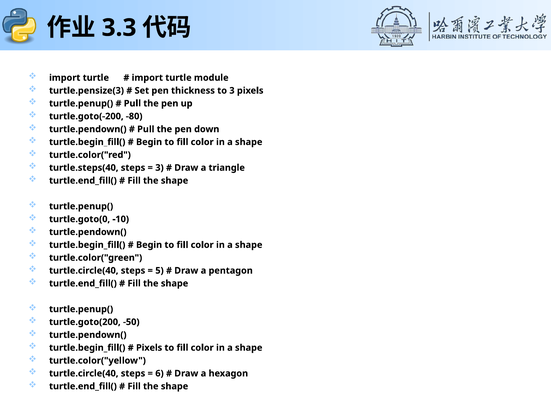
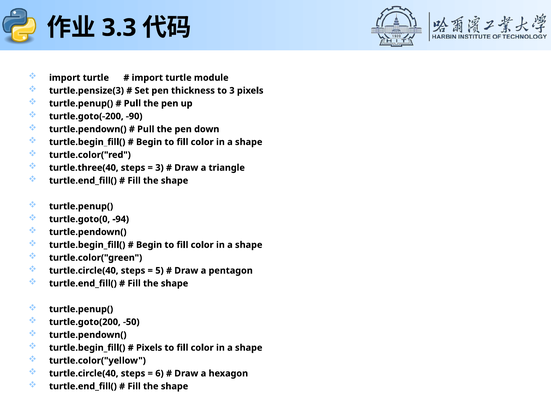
-80: -80 -> -90
turtle.steps(40: turtle.steps(40 -> turtle.three(40
-10: -10 -> -94
